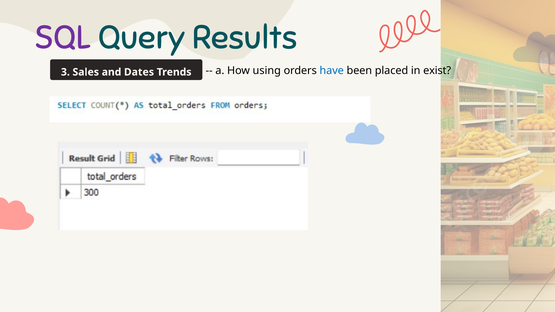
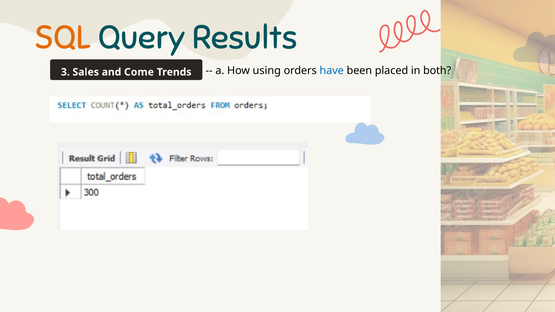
SQL colour: purple -> orange
exist: exist -> both
Dates: Dates -> Come
